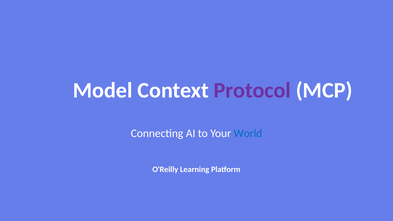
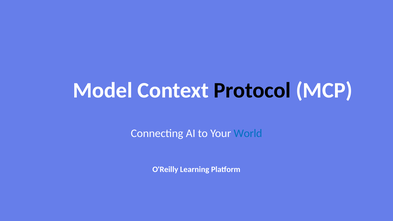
Protocol colour: purple -> black
